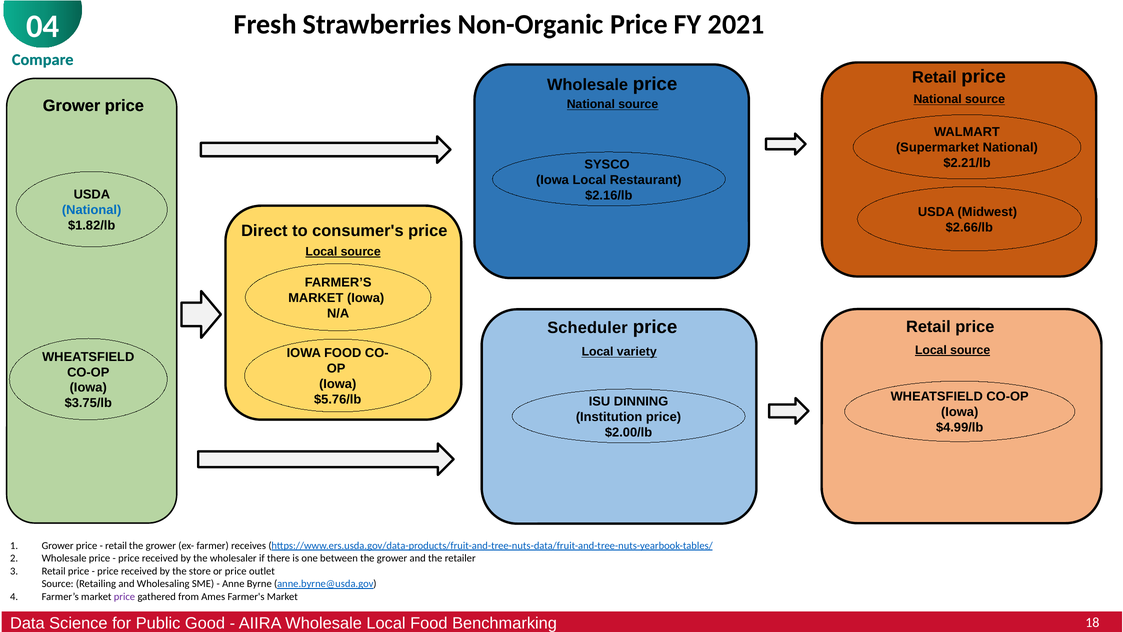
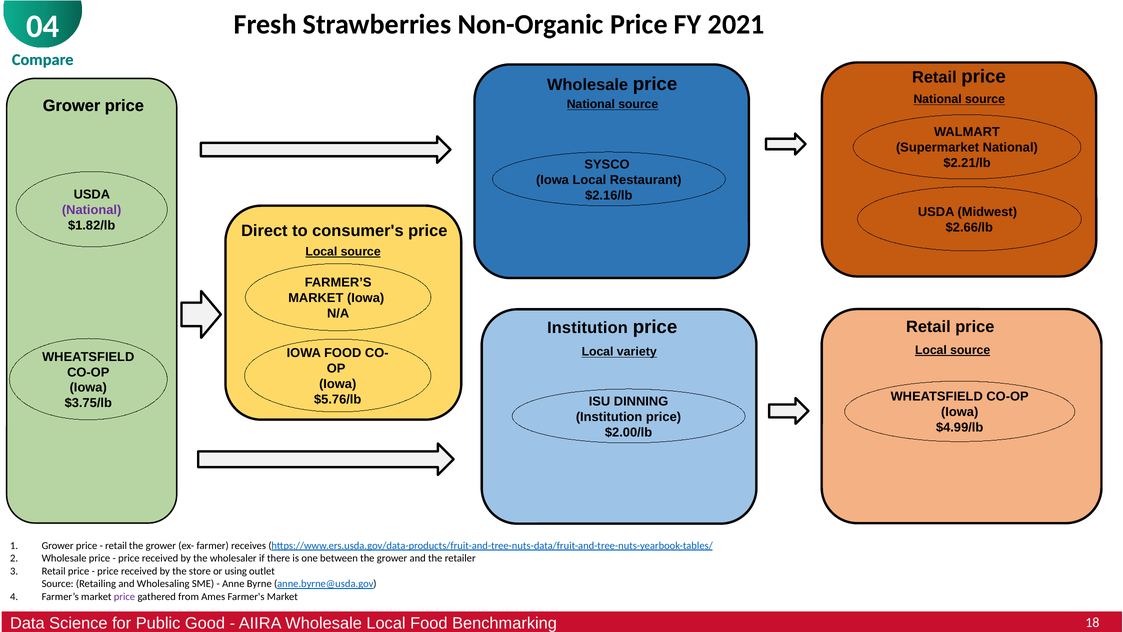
National at (92, 210) colour: blue -> purple
Scheduler at (587, 328): Scheduler -> Institution
or price: price -> using
